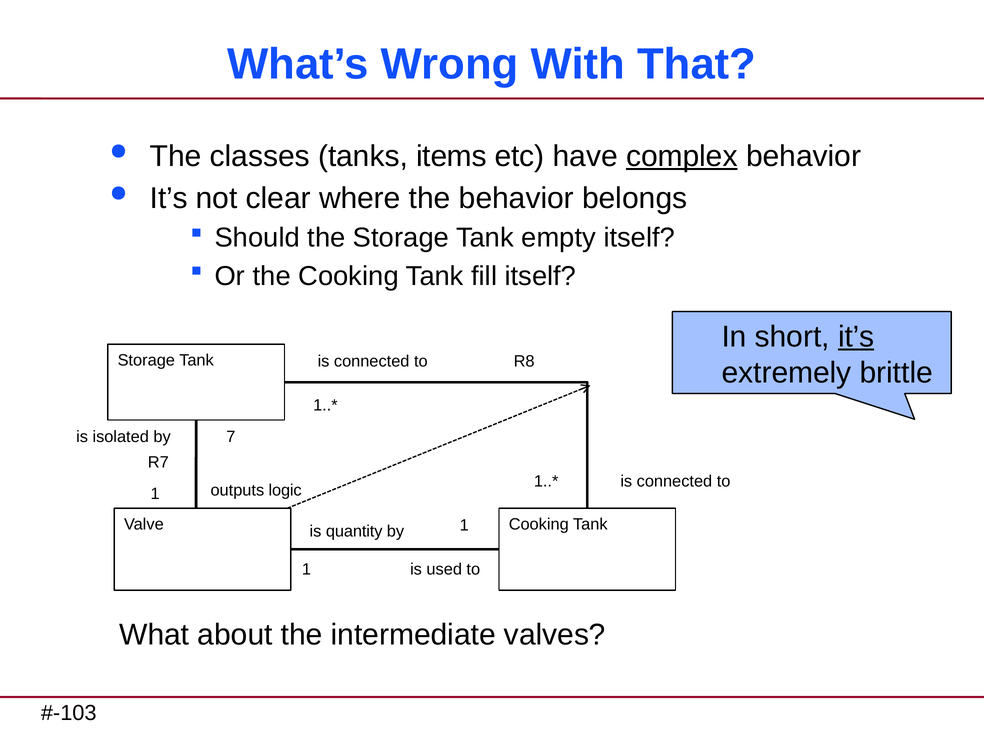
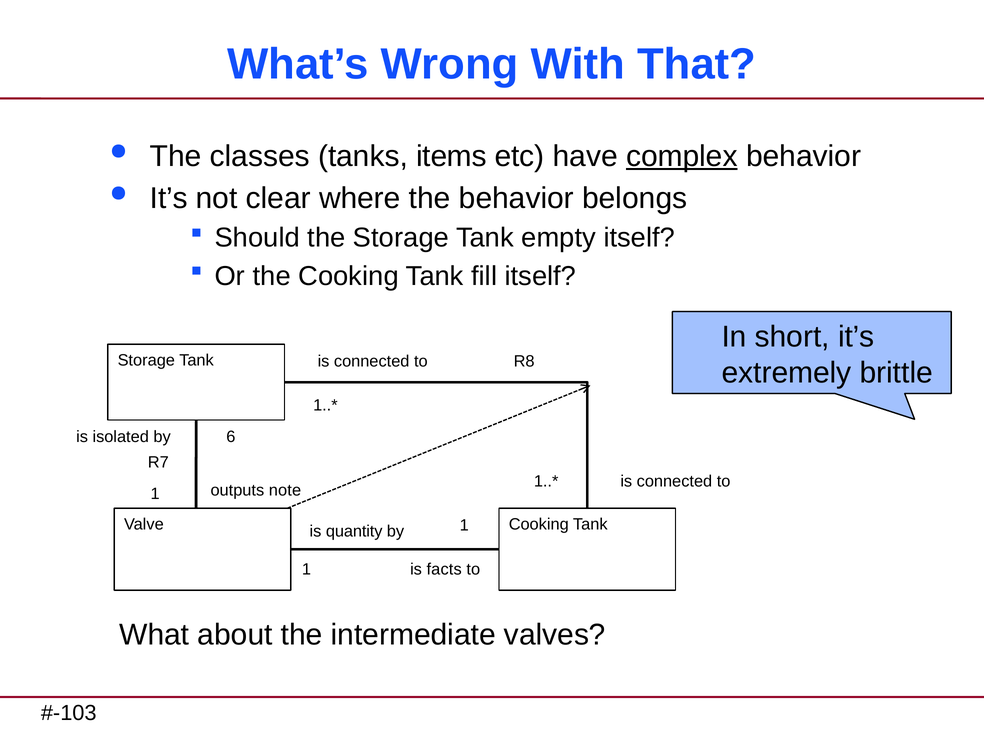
it’s at (856, 337) underline: present -> none
7: 7 -> 6
logic: logic -> note
used: used -> facts
